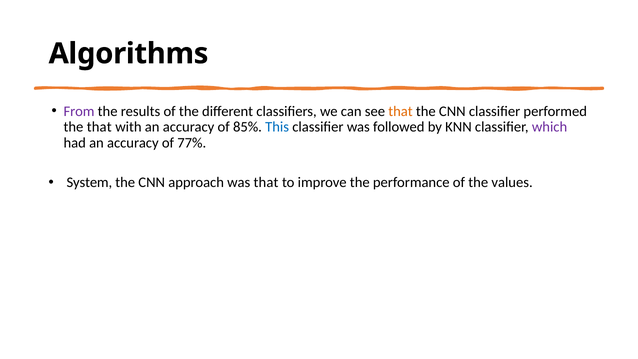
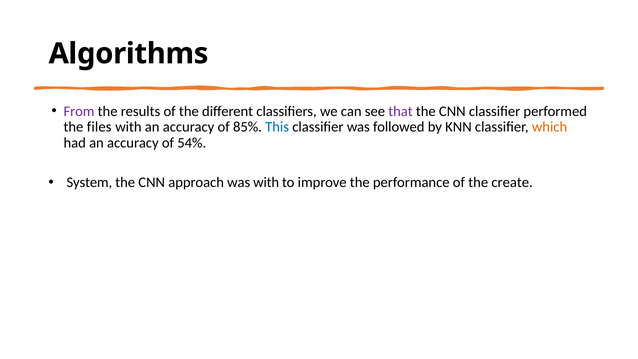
that at (400, 111) colour: orange -> purple
the that: that -> files
which colour: purple -> orange
77%: 77% -> 54%
was that: that -> with
values: values -> create
